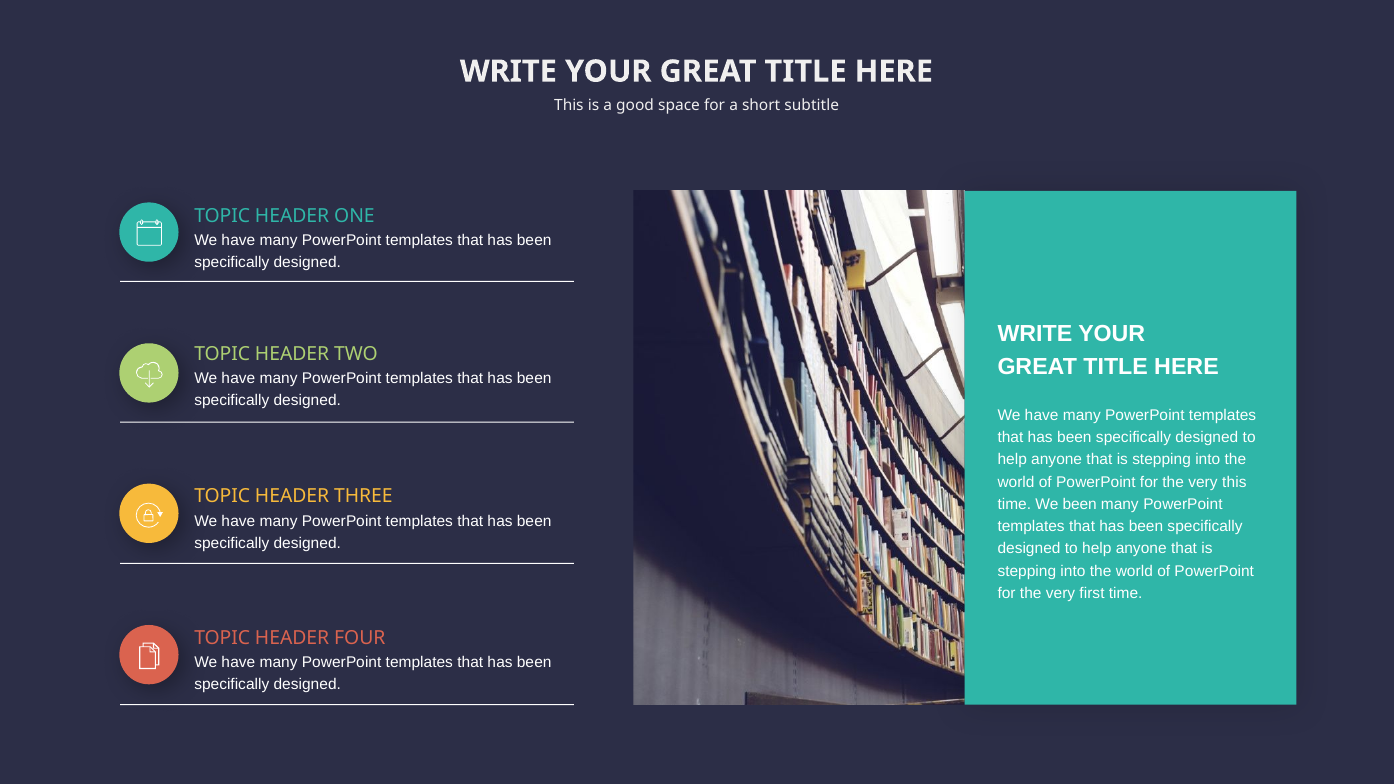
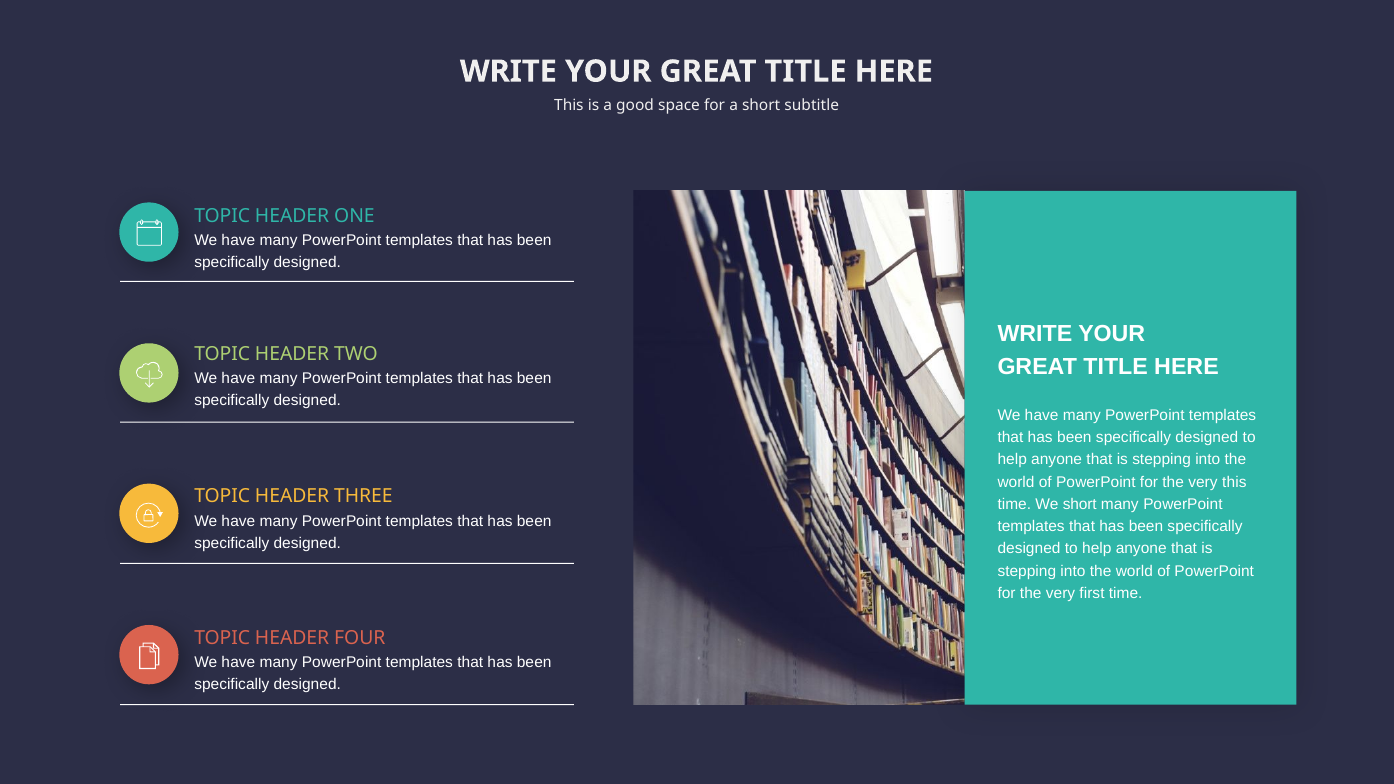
We been: been -> short
